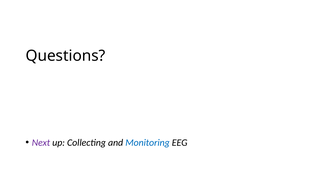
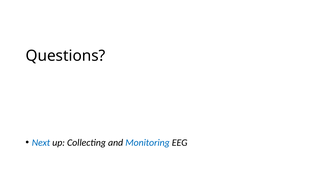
Next colour: purple -> blue
